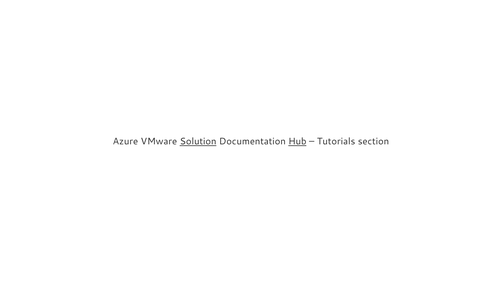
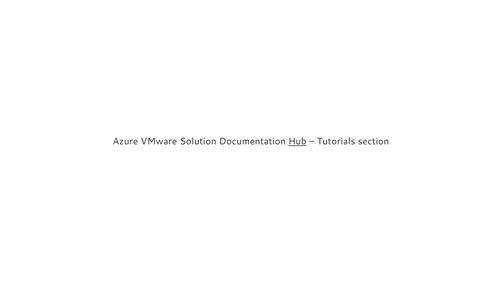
Solution underline: present -> none
